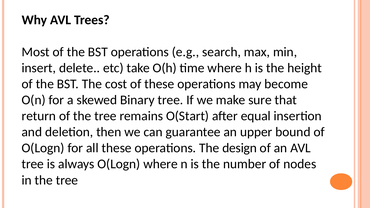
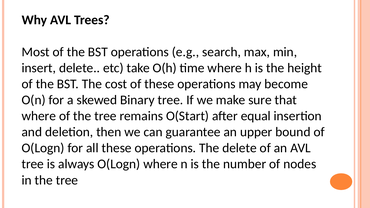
return at (39, 116): return -> where
The design: design -> delete
